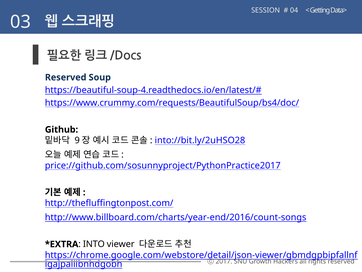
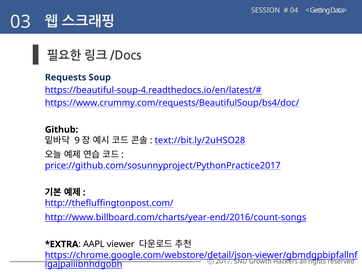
Reserved at (66, 77): Reserved -> Requests
into://bit.ly/2uHSO28: into://bit.ly/2uHSO28 -> text://bit.ly/2uHSO28
INTO: INTO -> AAPL
